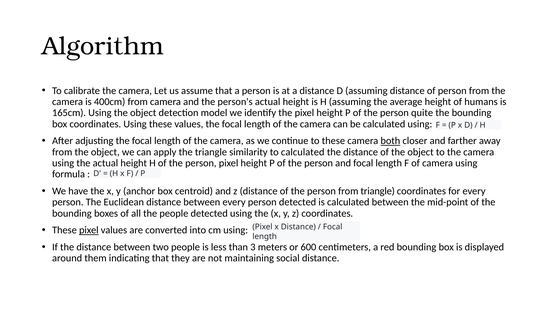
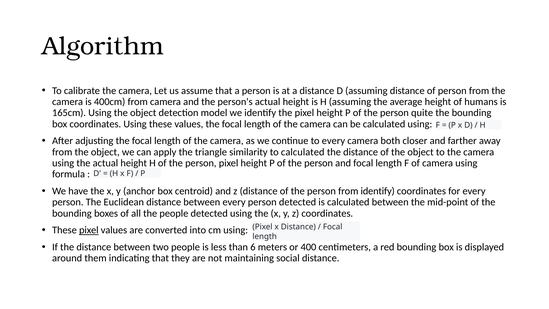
to these: these -> every
both underline: present -> none
from triangle: triangle -> identify
3: 3 -> 6
600: 600 -> 400
